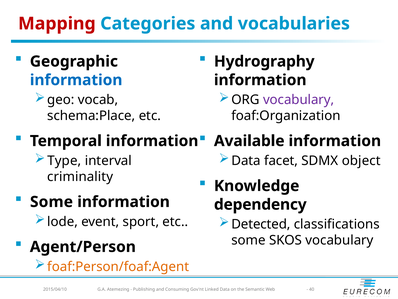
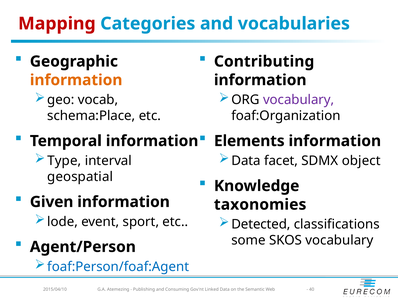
Hydrography: Hydrography -> Contributing
information at (76, 80) colour: blue -> orange
Available: Available -> Elements
criminality: criminality -> geospatial
Some at (51, 202): Some -> Given
dependency: dependency -> taxonomies
foaf:Person/foaf:Agent colour: orange -> blue
